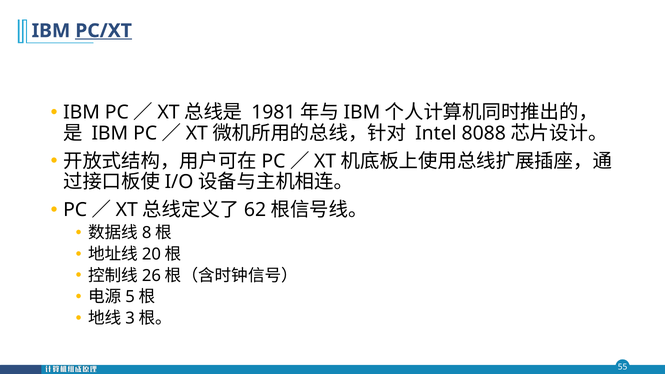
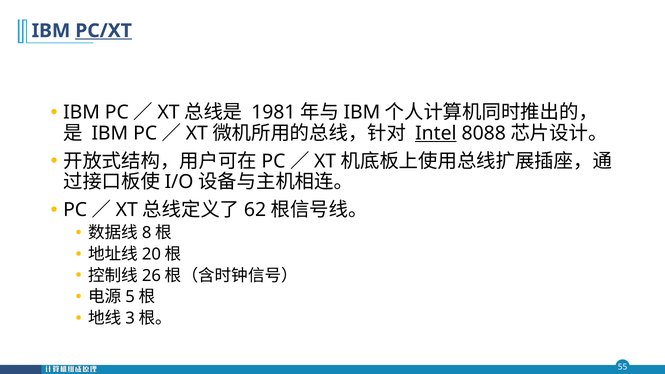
Intel underline: none -> present
